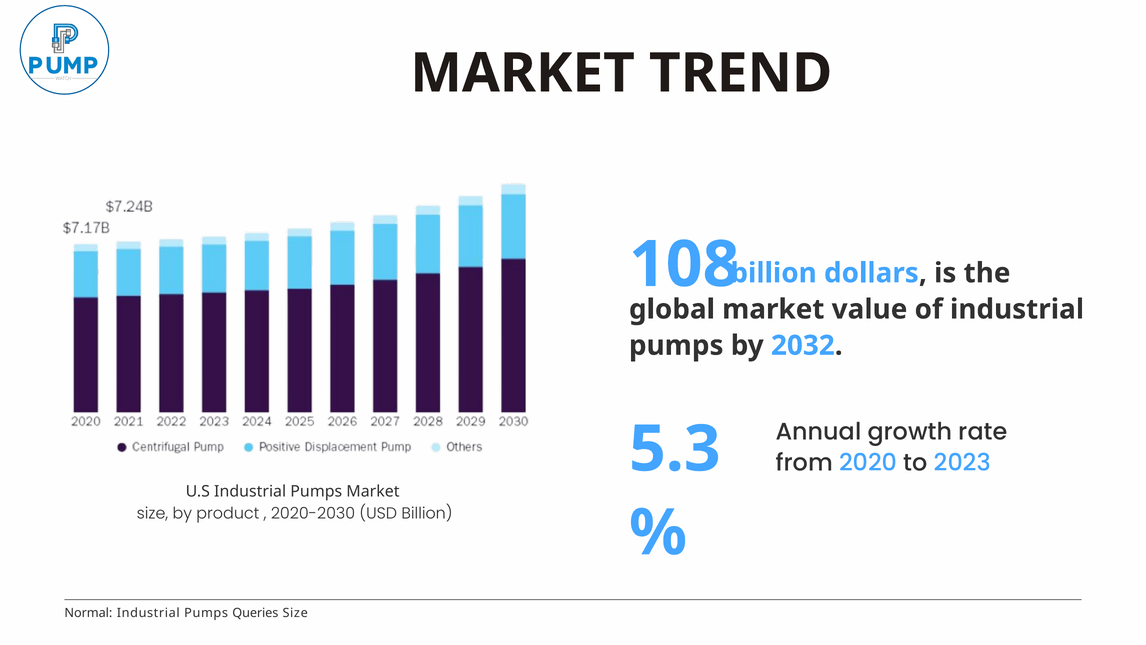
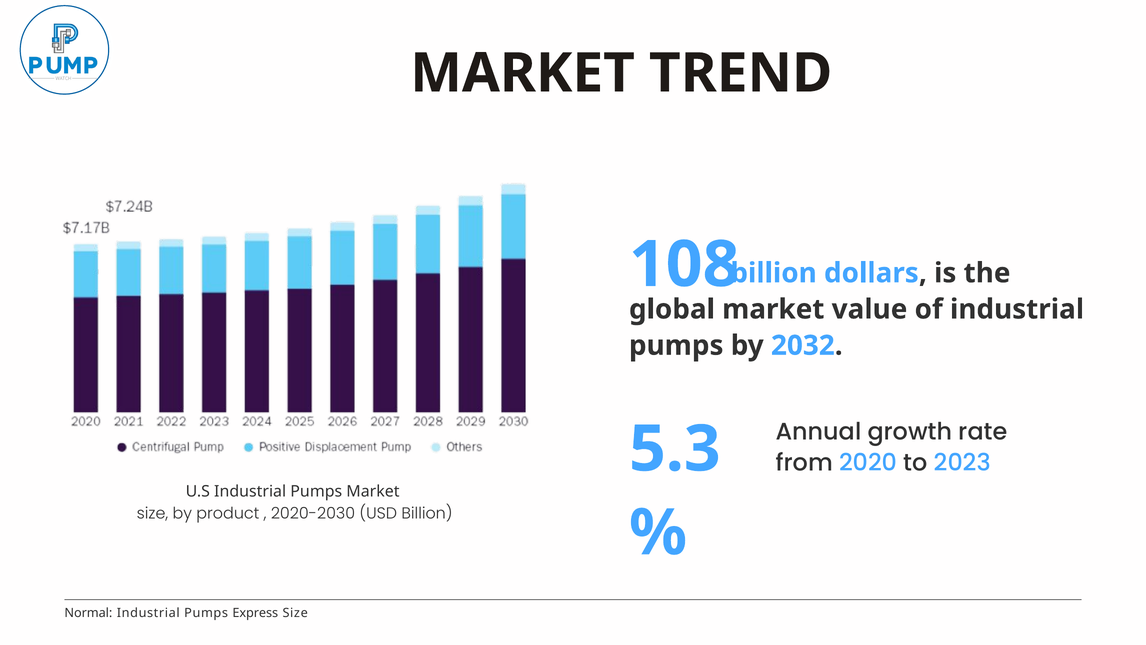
Queries: Queries -> Express
